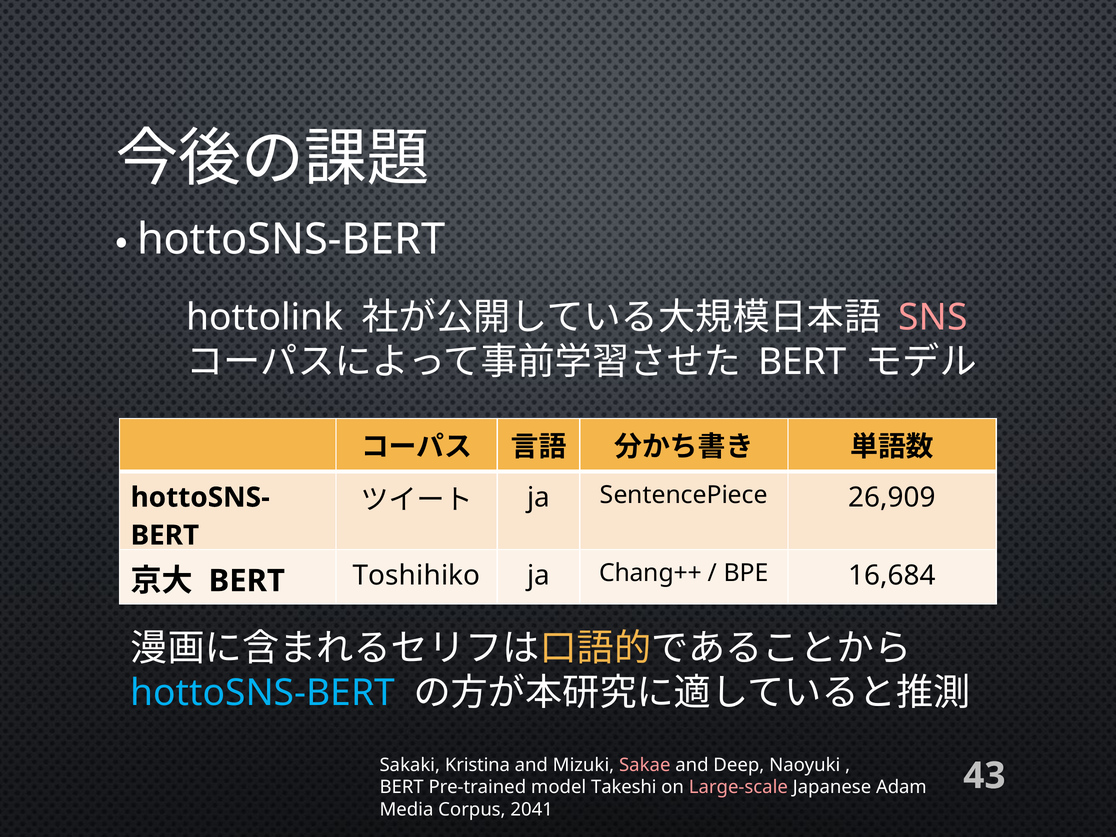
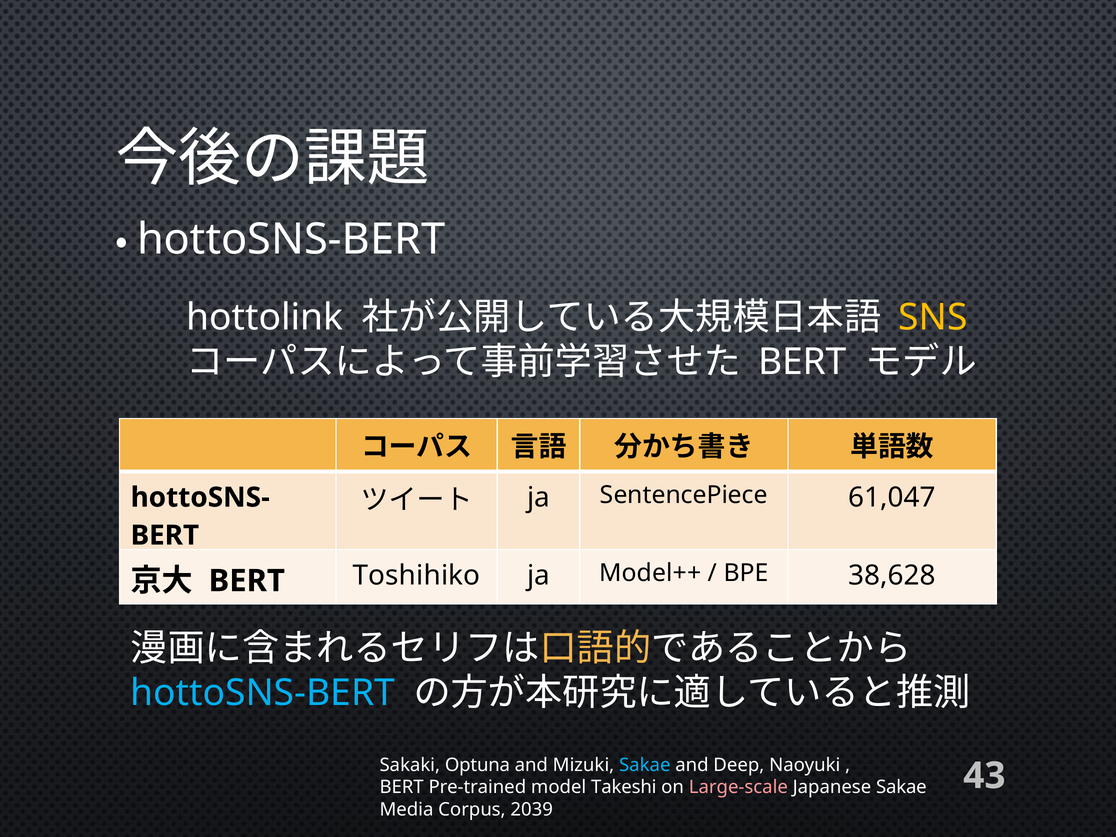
SNS colour: pink -> yellow
26,909: 26,909 -> 61,047
Chang++: Chang++ -> Model++
16,684: 16,684 -> 38,628
Kristina: Kristina -> Optuna
Sakae at (645, 765) colour: pink -> light blue
Japanese Adam: Adam -> Sakae
2041: 2041 -> 2039
